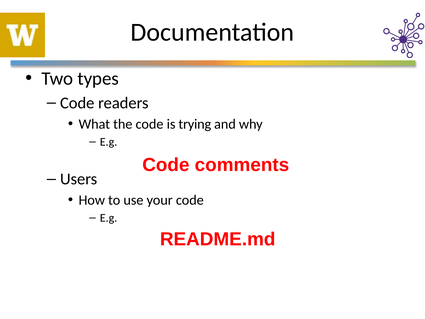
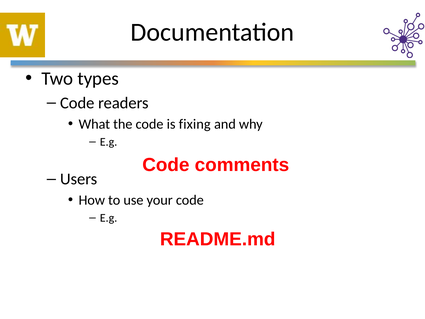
trying: trying -> fixing
